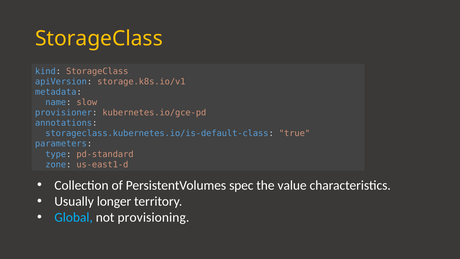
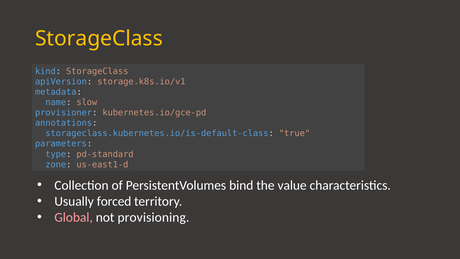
spec: spec -> bind
longer: longer -> forced
Global colour: light blue -> pink
